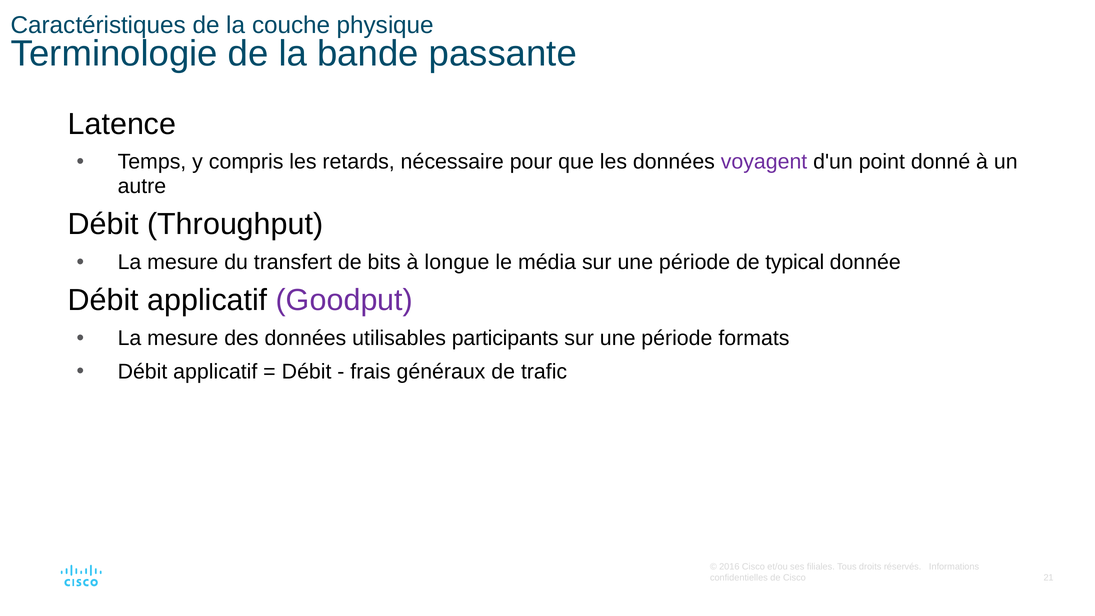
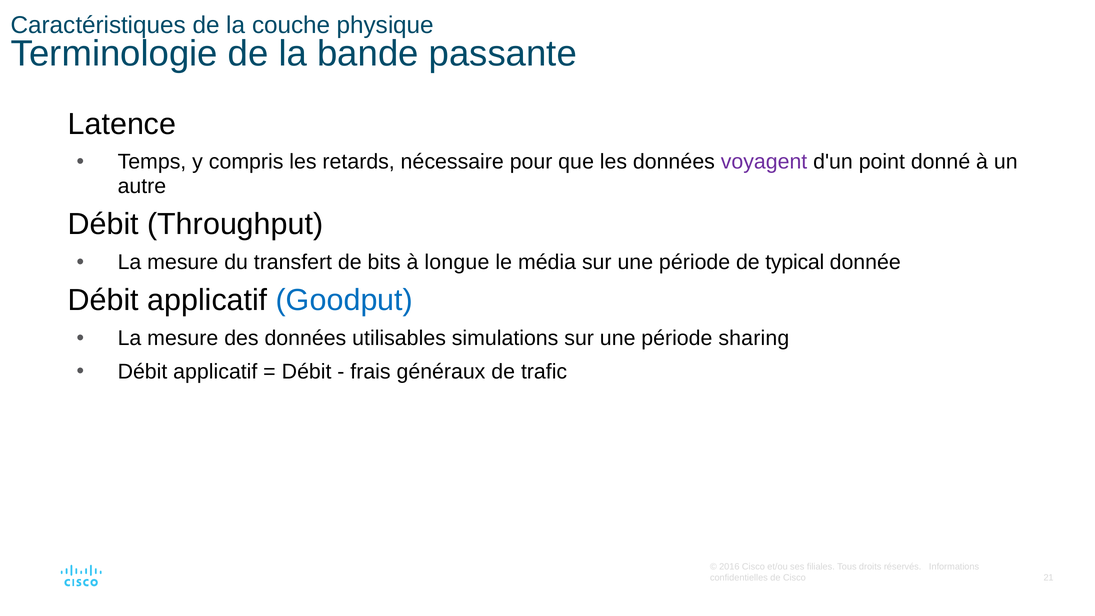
Goodput colour: purple -> blue
participants: participants -> simulations
formats: formats -> sharing
